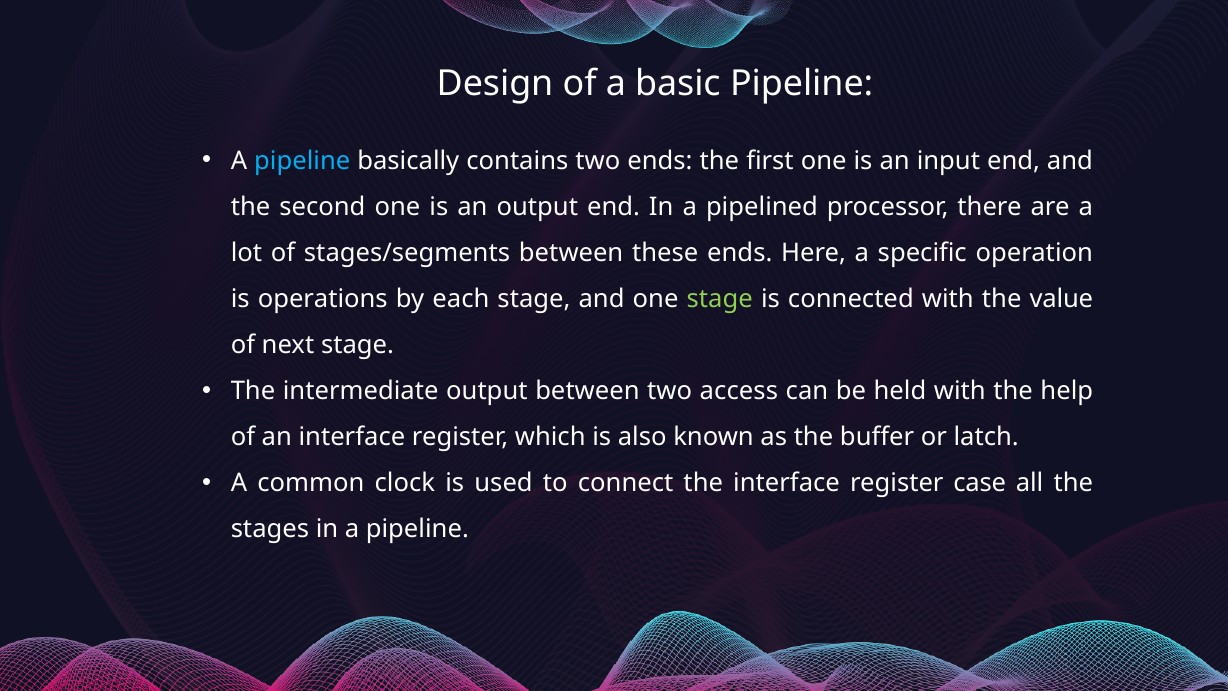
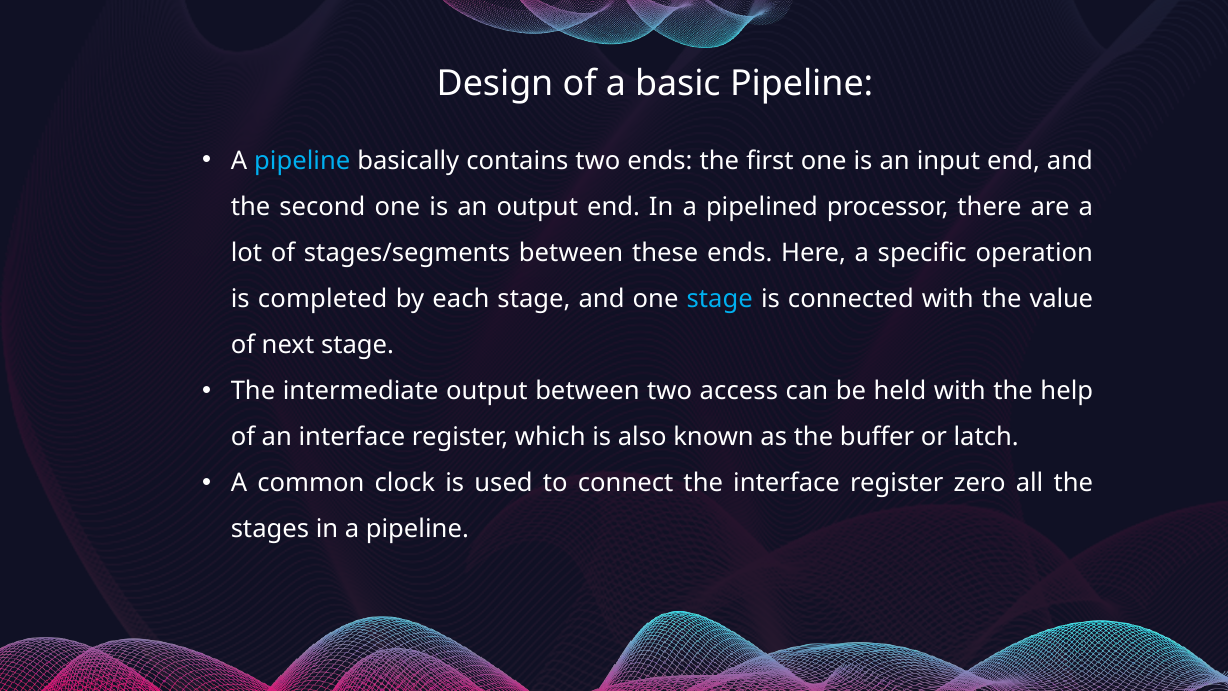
operations: operations -> completed
stage at (720, 299) colour: light green -> light blue
case: case -> zero
